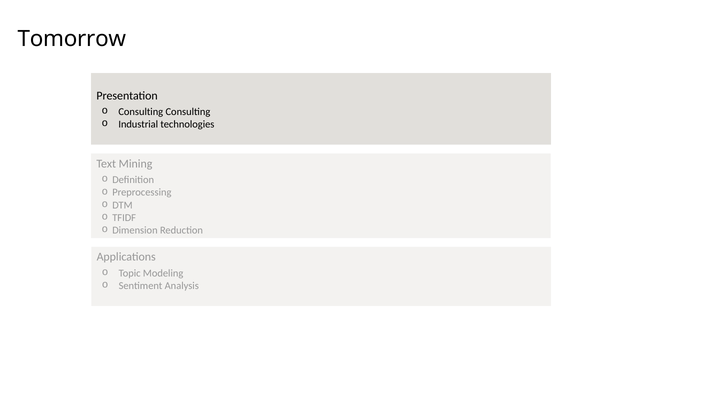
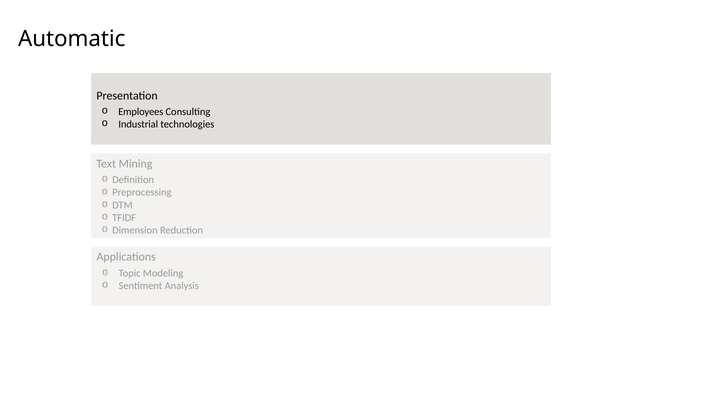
Tomorrow: Tomorrow -> Automatic
Consulting at (141, 112): Consulting -> Employees
